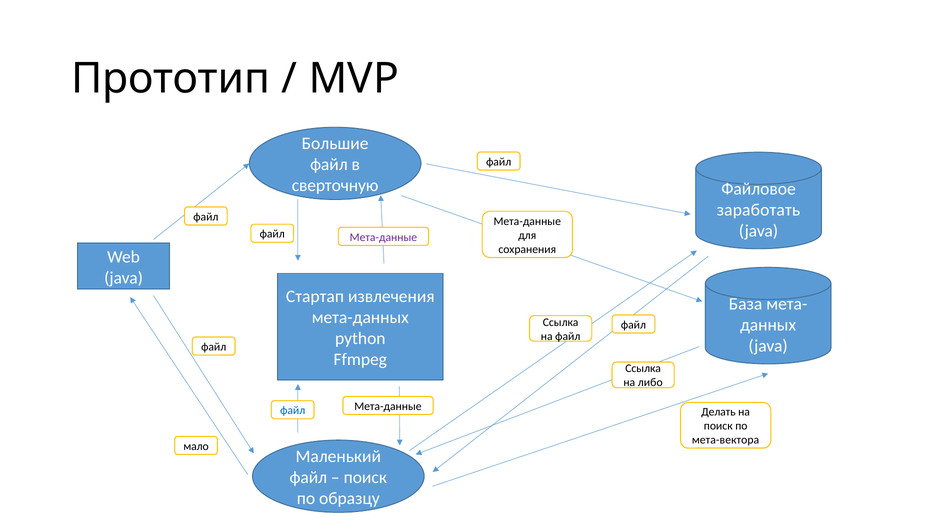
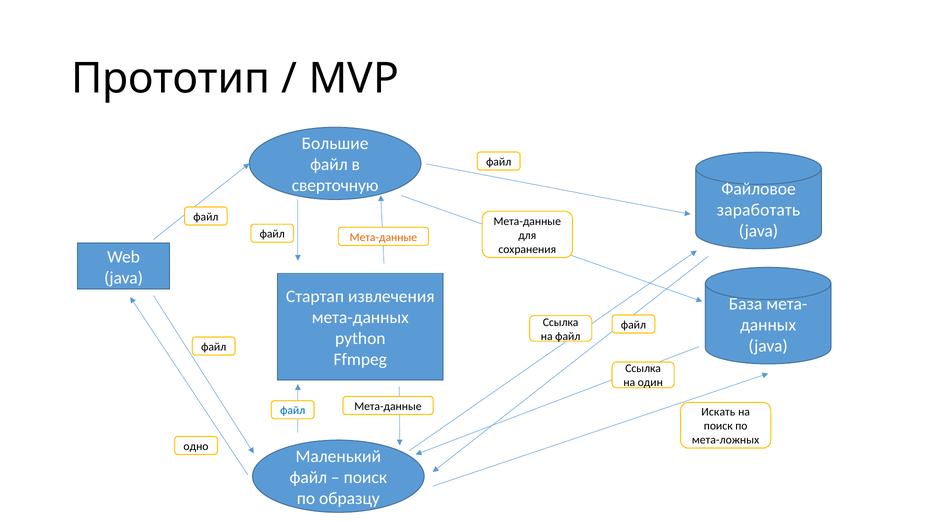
Мета-данные at (383, 237) colour: purple -> orange
либо: либо -> один
Делать: Делать -> Искать
мета-вектора: мета-вектора -> мета-ложных
мало: мало -> одно
